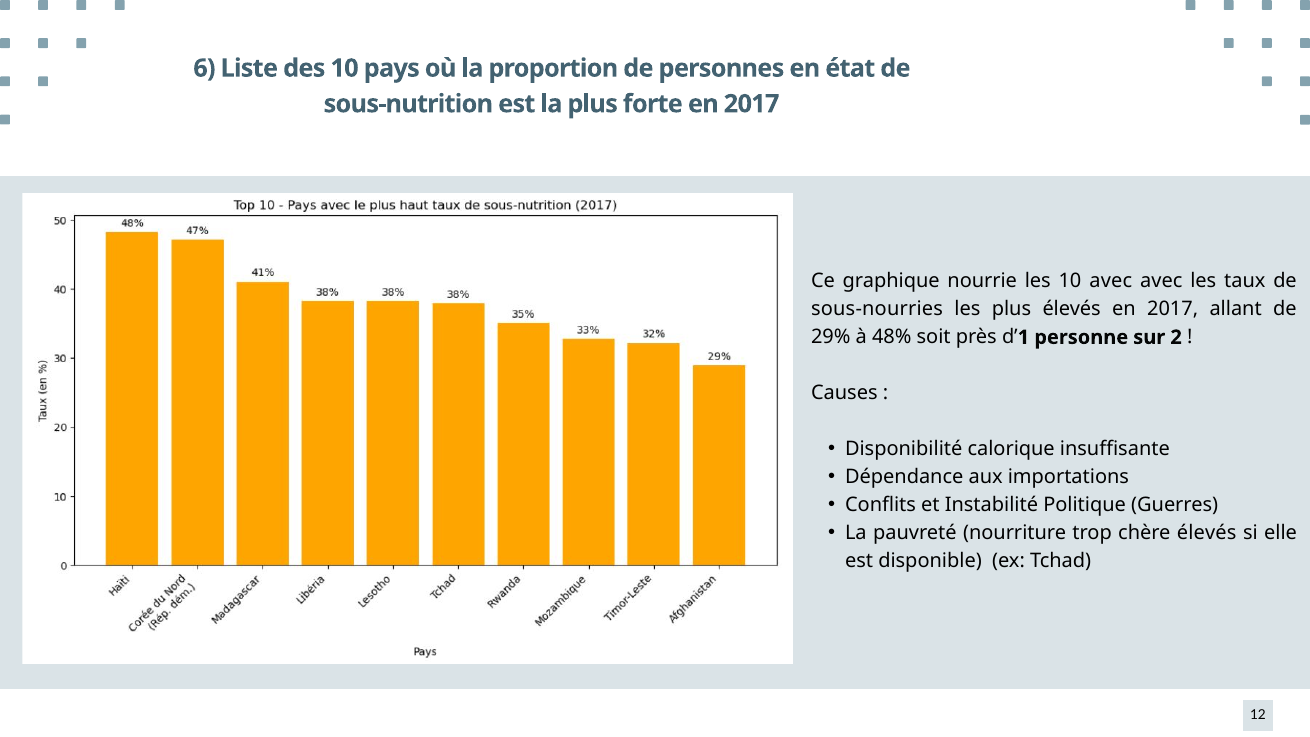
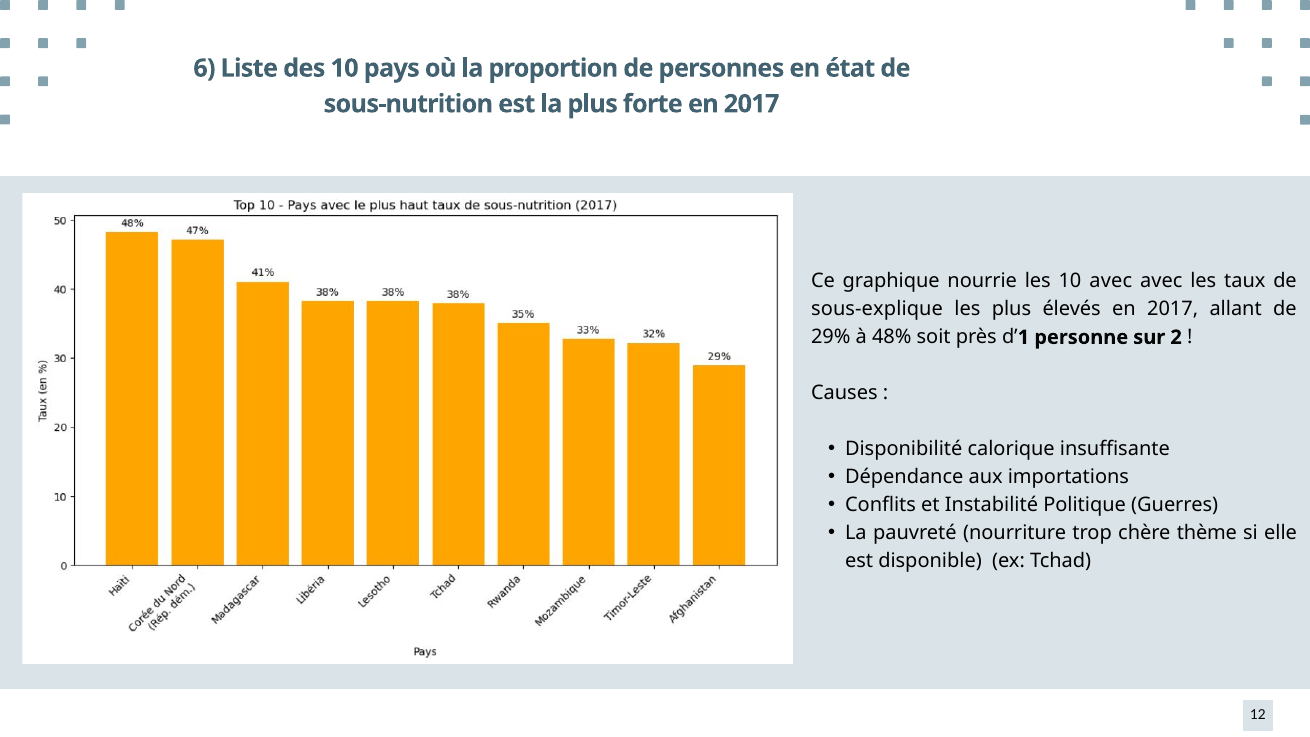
sous-nourries: sous-nourries -> sous-explique
chère élevés: élevés -> thème
